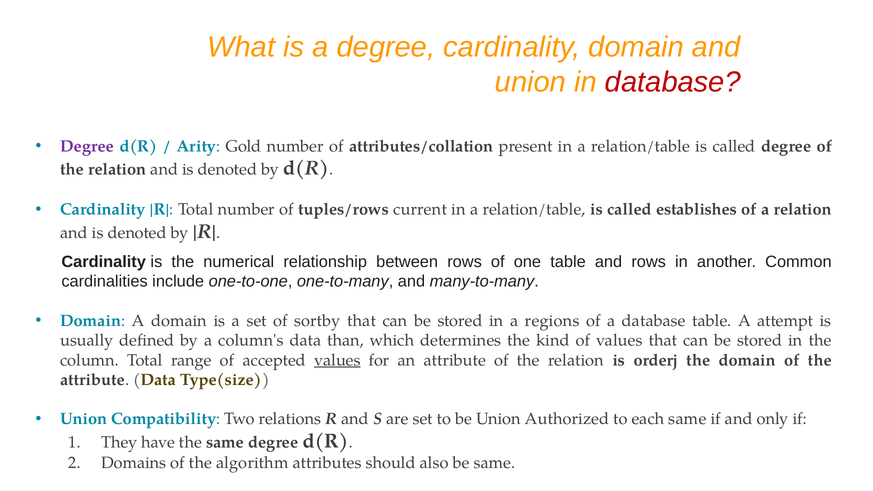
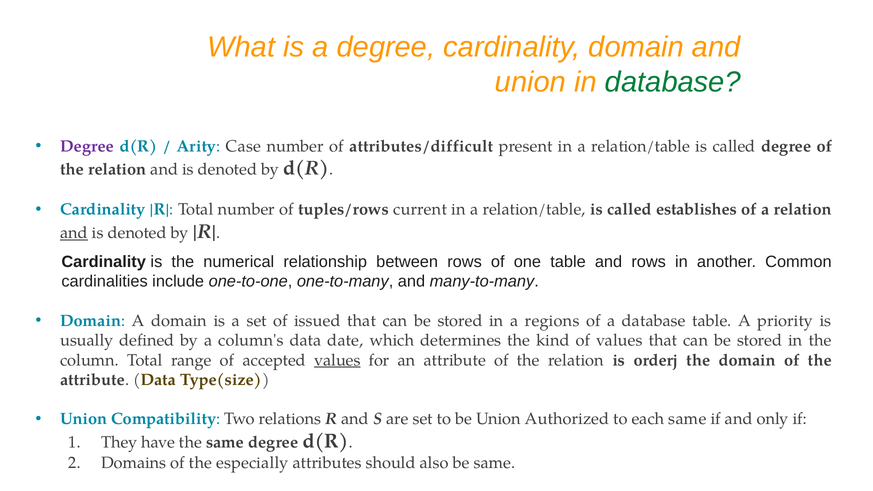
database at (673, 82) colour: red -> green
Gold: Gold -> Case
attributes/collation: attributes/collation -> attributes/difficult
and at (74, 233) underline: none -> present
sortby: sortby -> issued
attempt: attempt -> priority
than: than -> date
algorithm: algorithm -> especially
